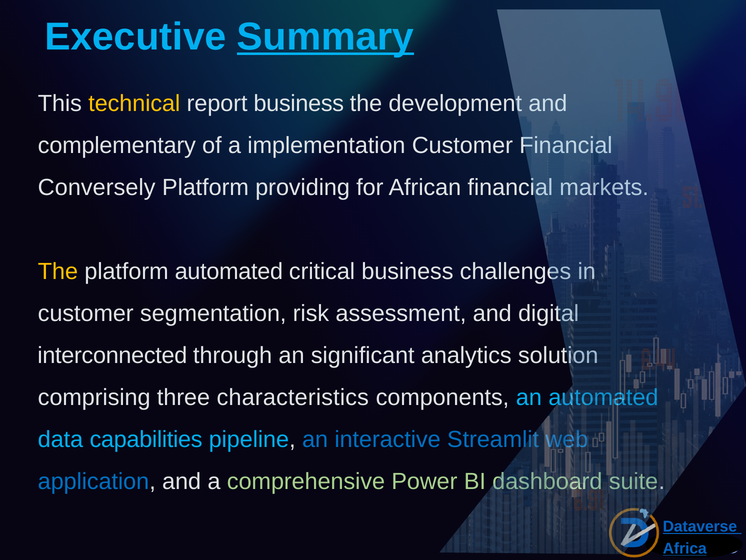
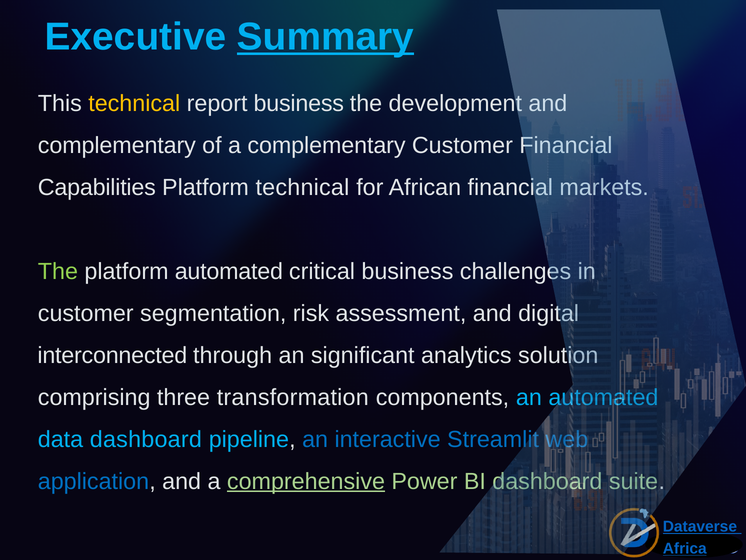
a implementation: implementation -> complementary
Conversely: Conversely -> Capabilities
Platform providing: providing -> technical
The at (58, 271) colour: yellow -> light green
characteristics: characteristics -> transformation
data capabilities: capabilities -> dashboard
comprehensive underline: none -> present
